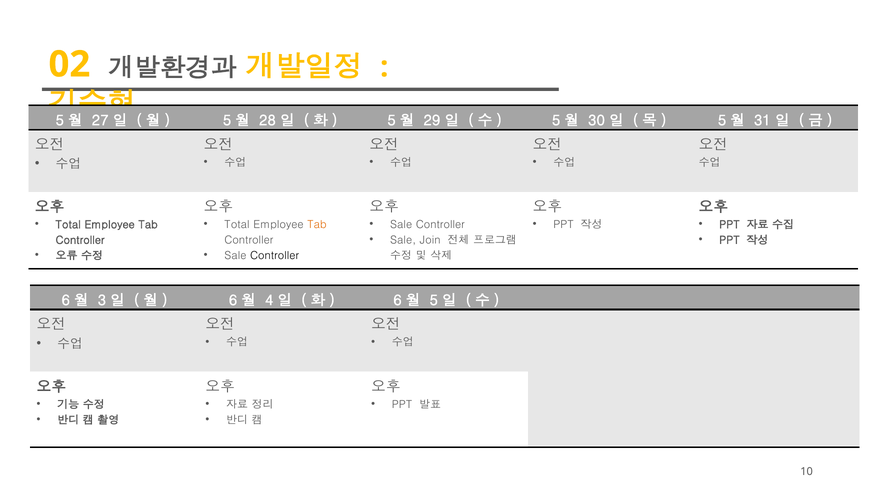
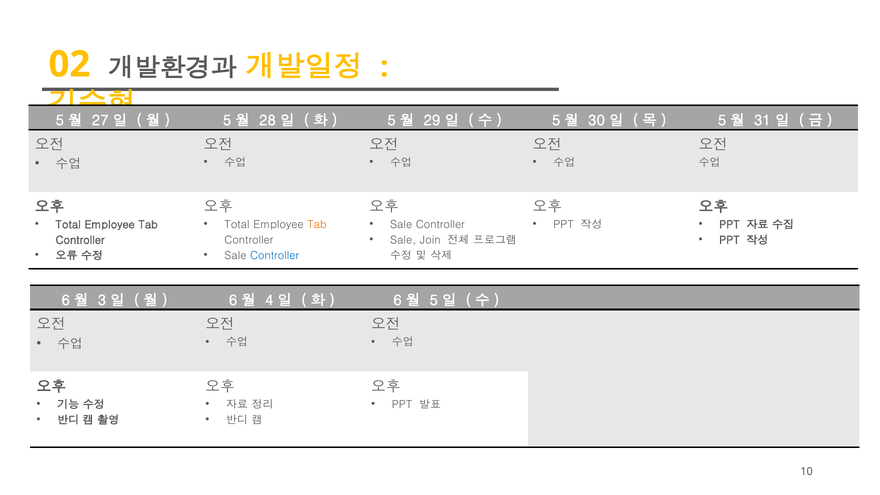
Controller at (275, 256) colour: black -> blue
